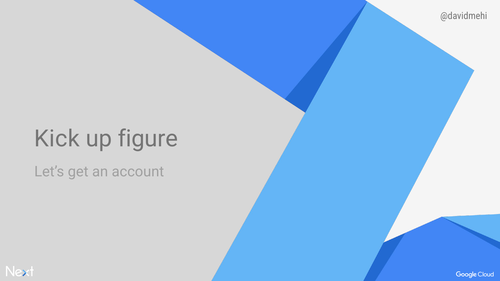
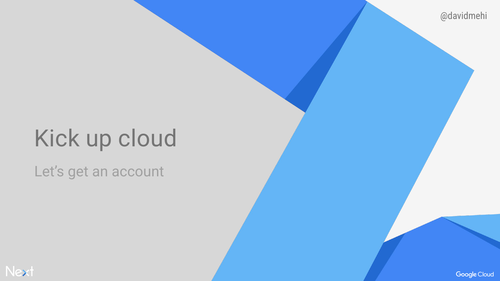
figure: figure -> cloud
